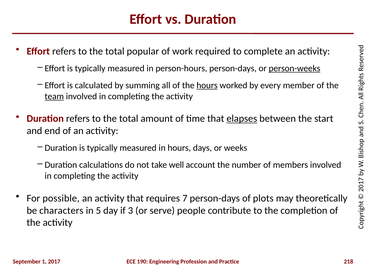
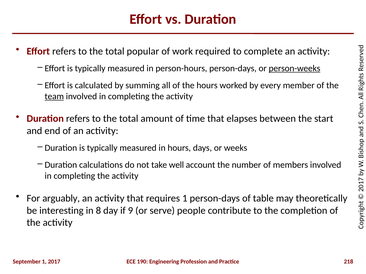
hours at (207, 86) underline: present -> none
elapses underline: present -> none
possible: possible -> arguably
requires 7: 7 -> 1
plots: plots -> table
characters: characters -> interesting
5: 5 -> 8
3: 3 -> 9
